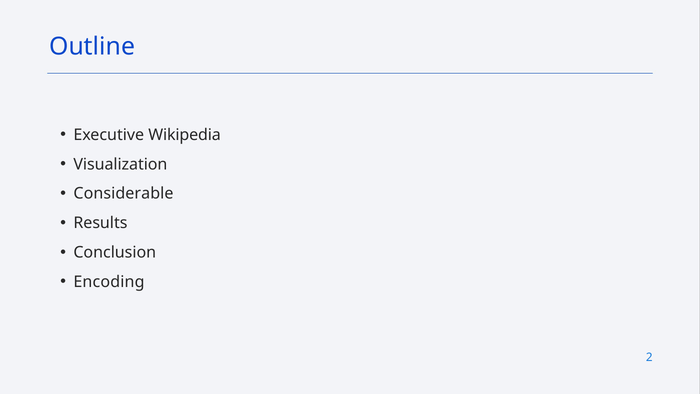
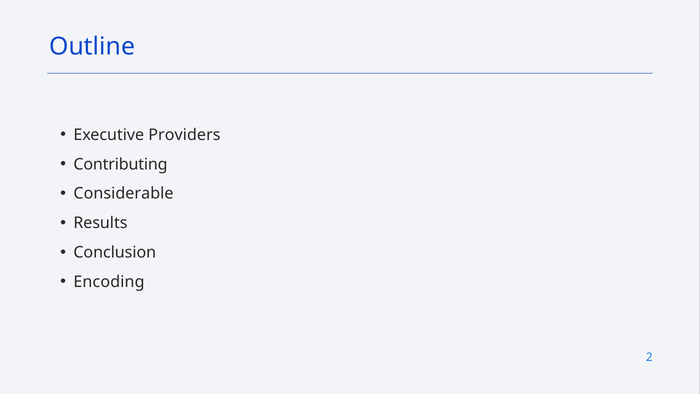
Wikipedia: Wikipedia -> Providers
Visualization: Visualization -> Contributing
